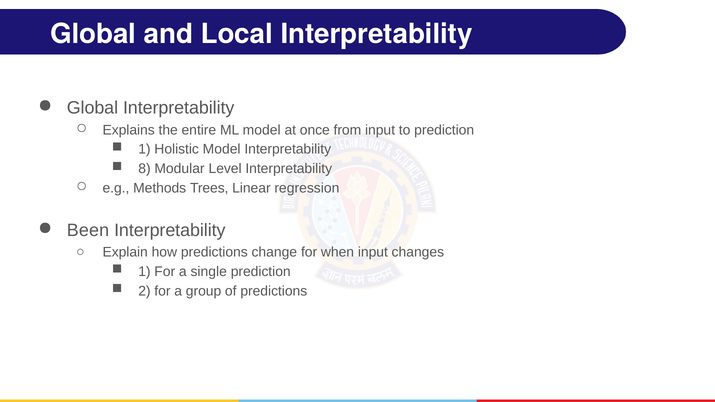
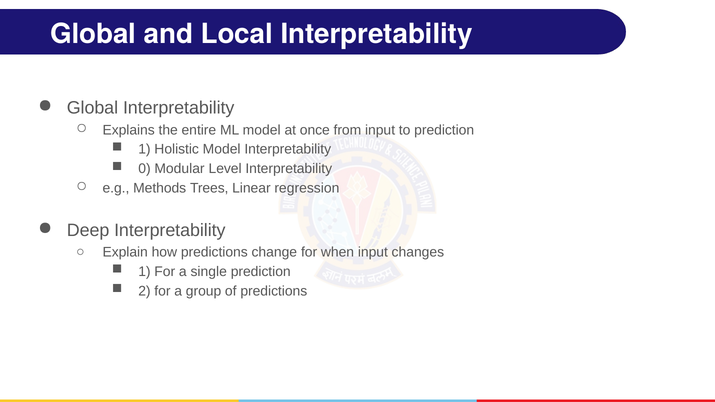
8: 8 -> 0
Been: Been -> Deep
